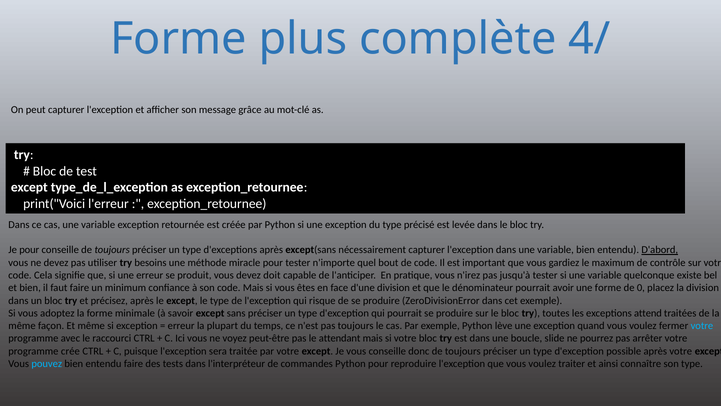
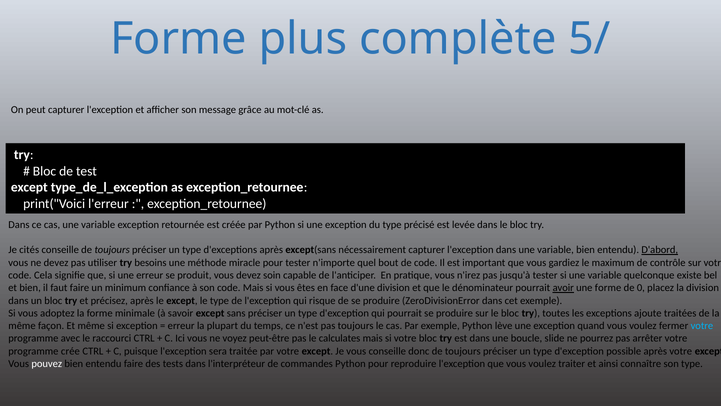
4/: 4/ -> 5/
Je pour: pour -> cités
doit: doit -> soin
avoir underline: none -> present
attend: attend -> ajoute
attendant: attendant -> calculates
pouvez colour: light blue -> white
